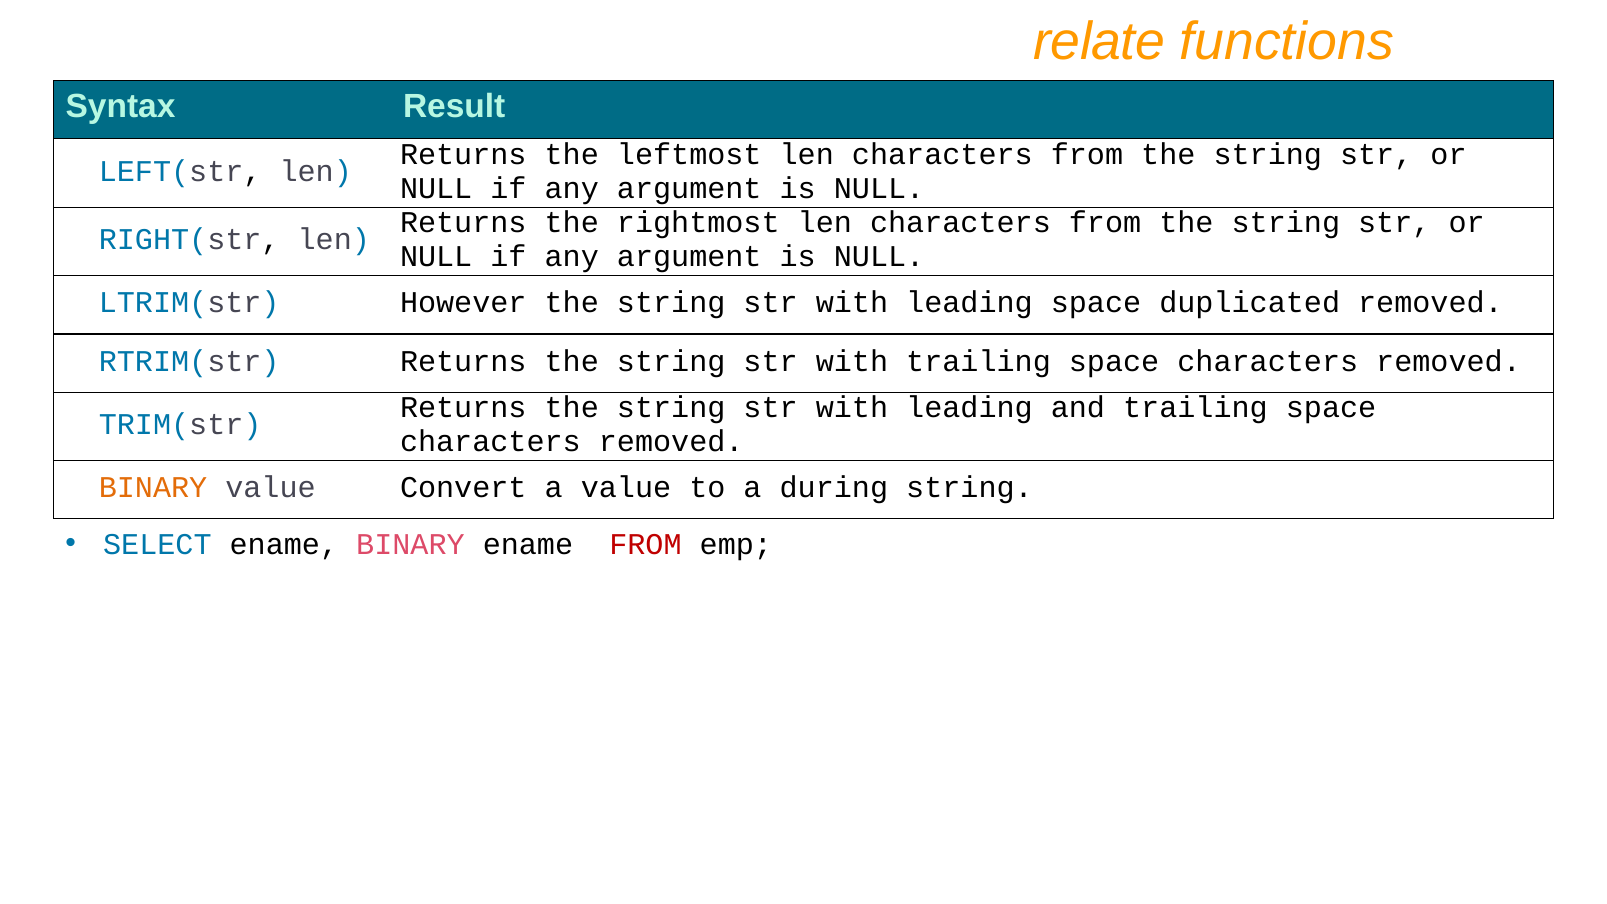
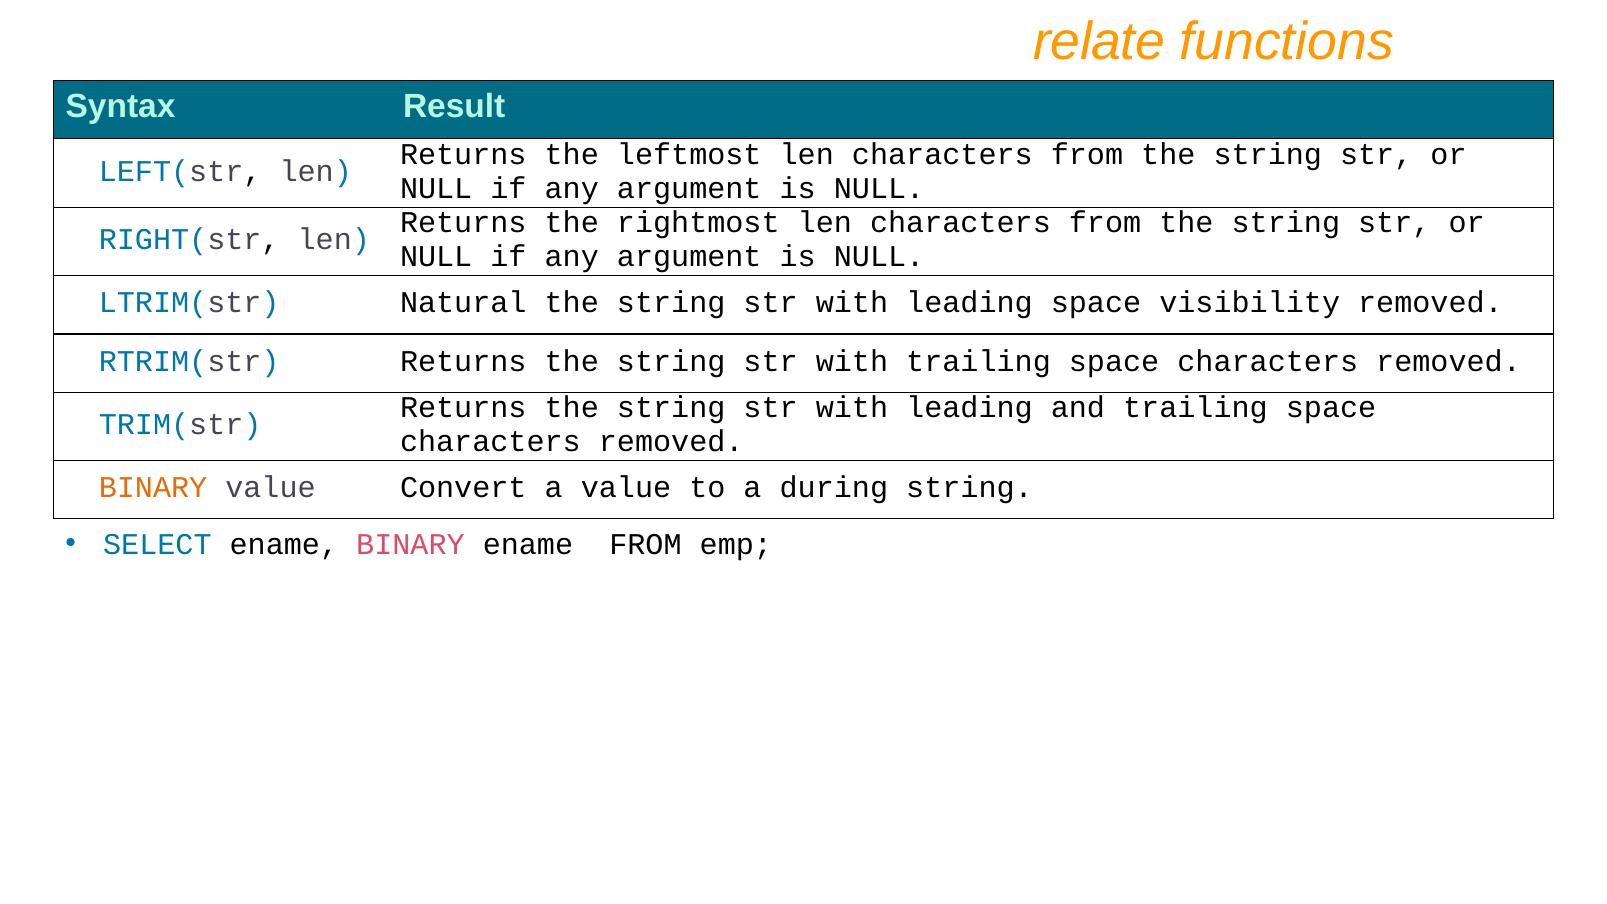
However: However -> Natural
duplicated: duplicated -> visibility
FROM at (645, 544) colour: red -> black
